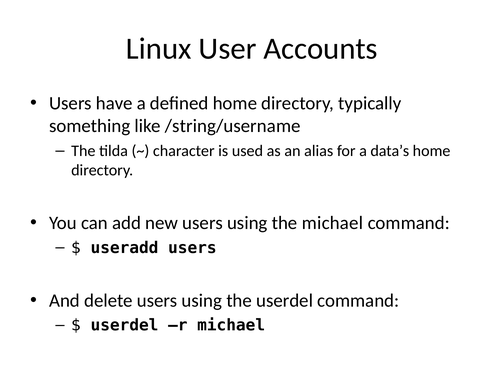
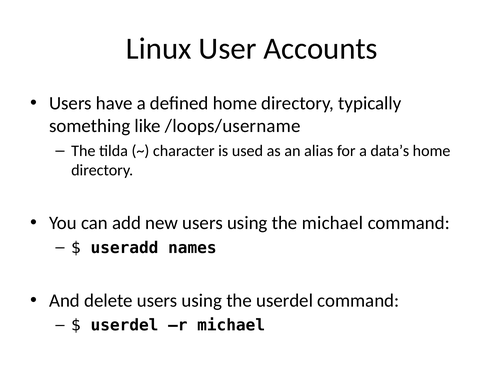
/string/username: /string/username -> /loops/username
useradd users: users -> names
